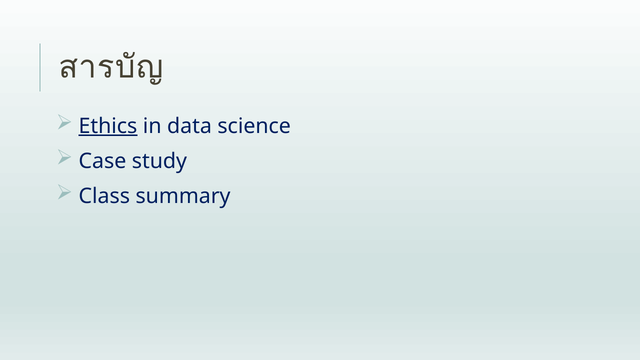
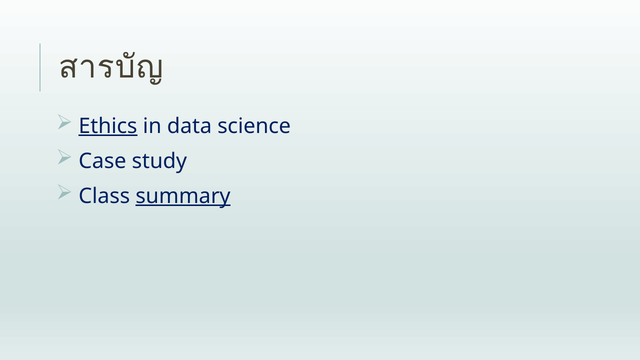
summary underline: none -> present
